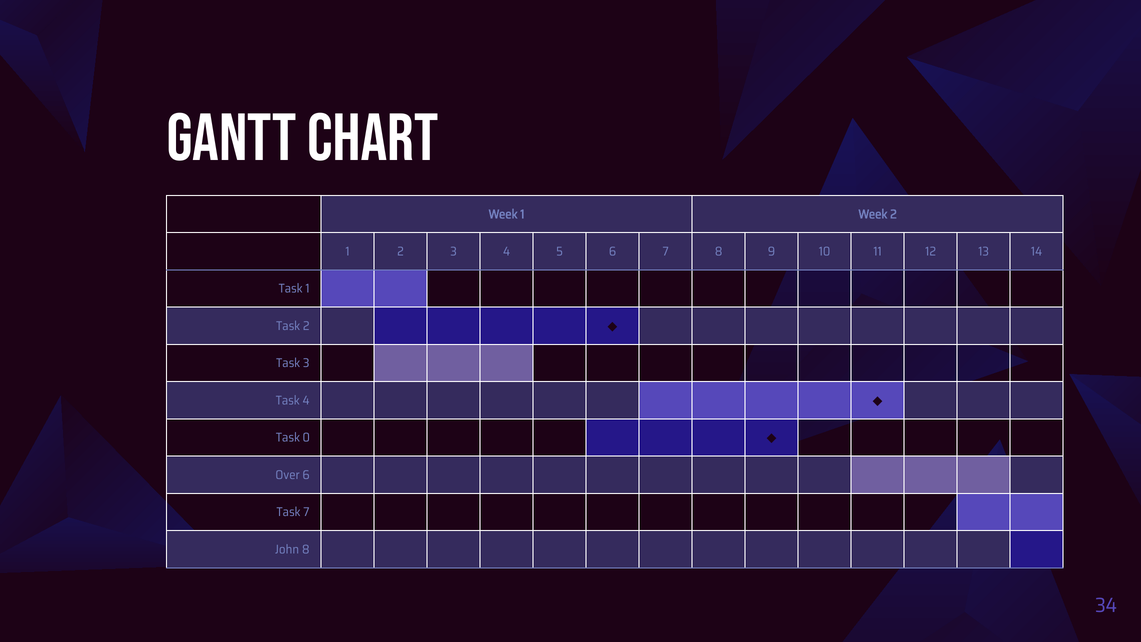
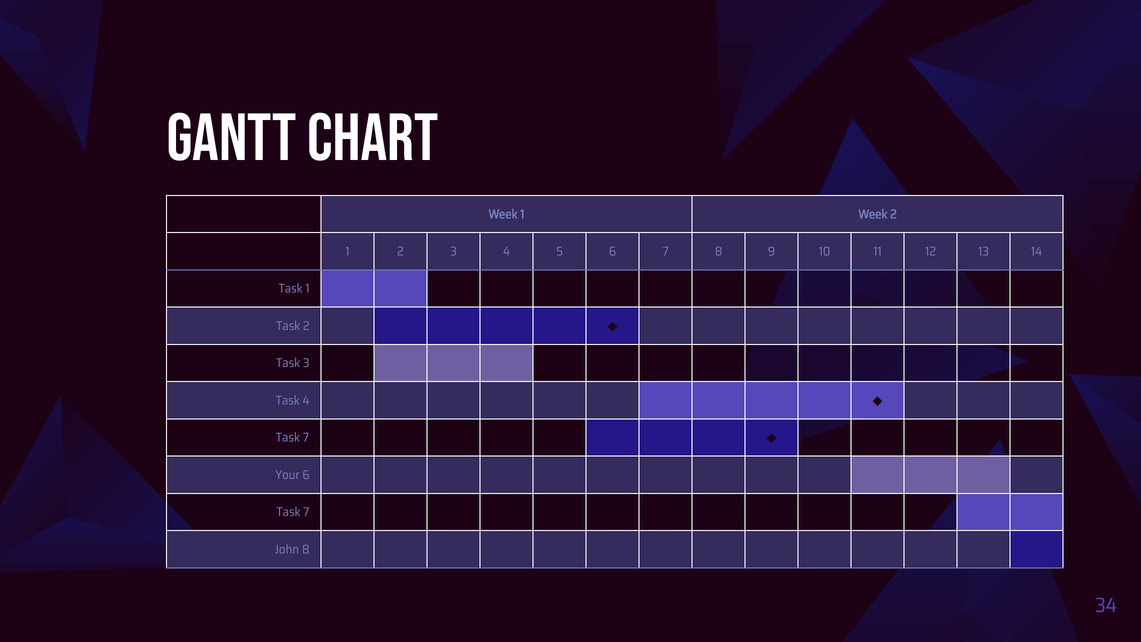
0 at (306, 438): 0 -> 7
Over: Over -> Your
